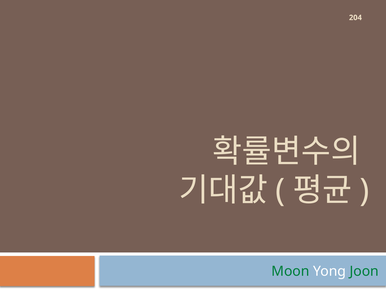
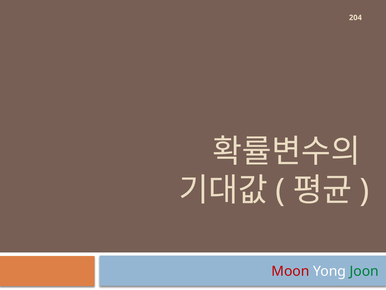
Moon colour: green -> red
